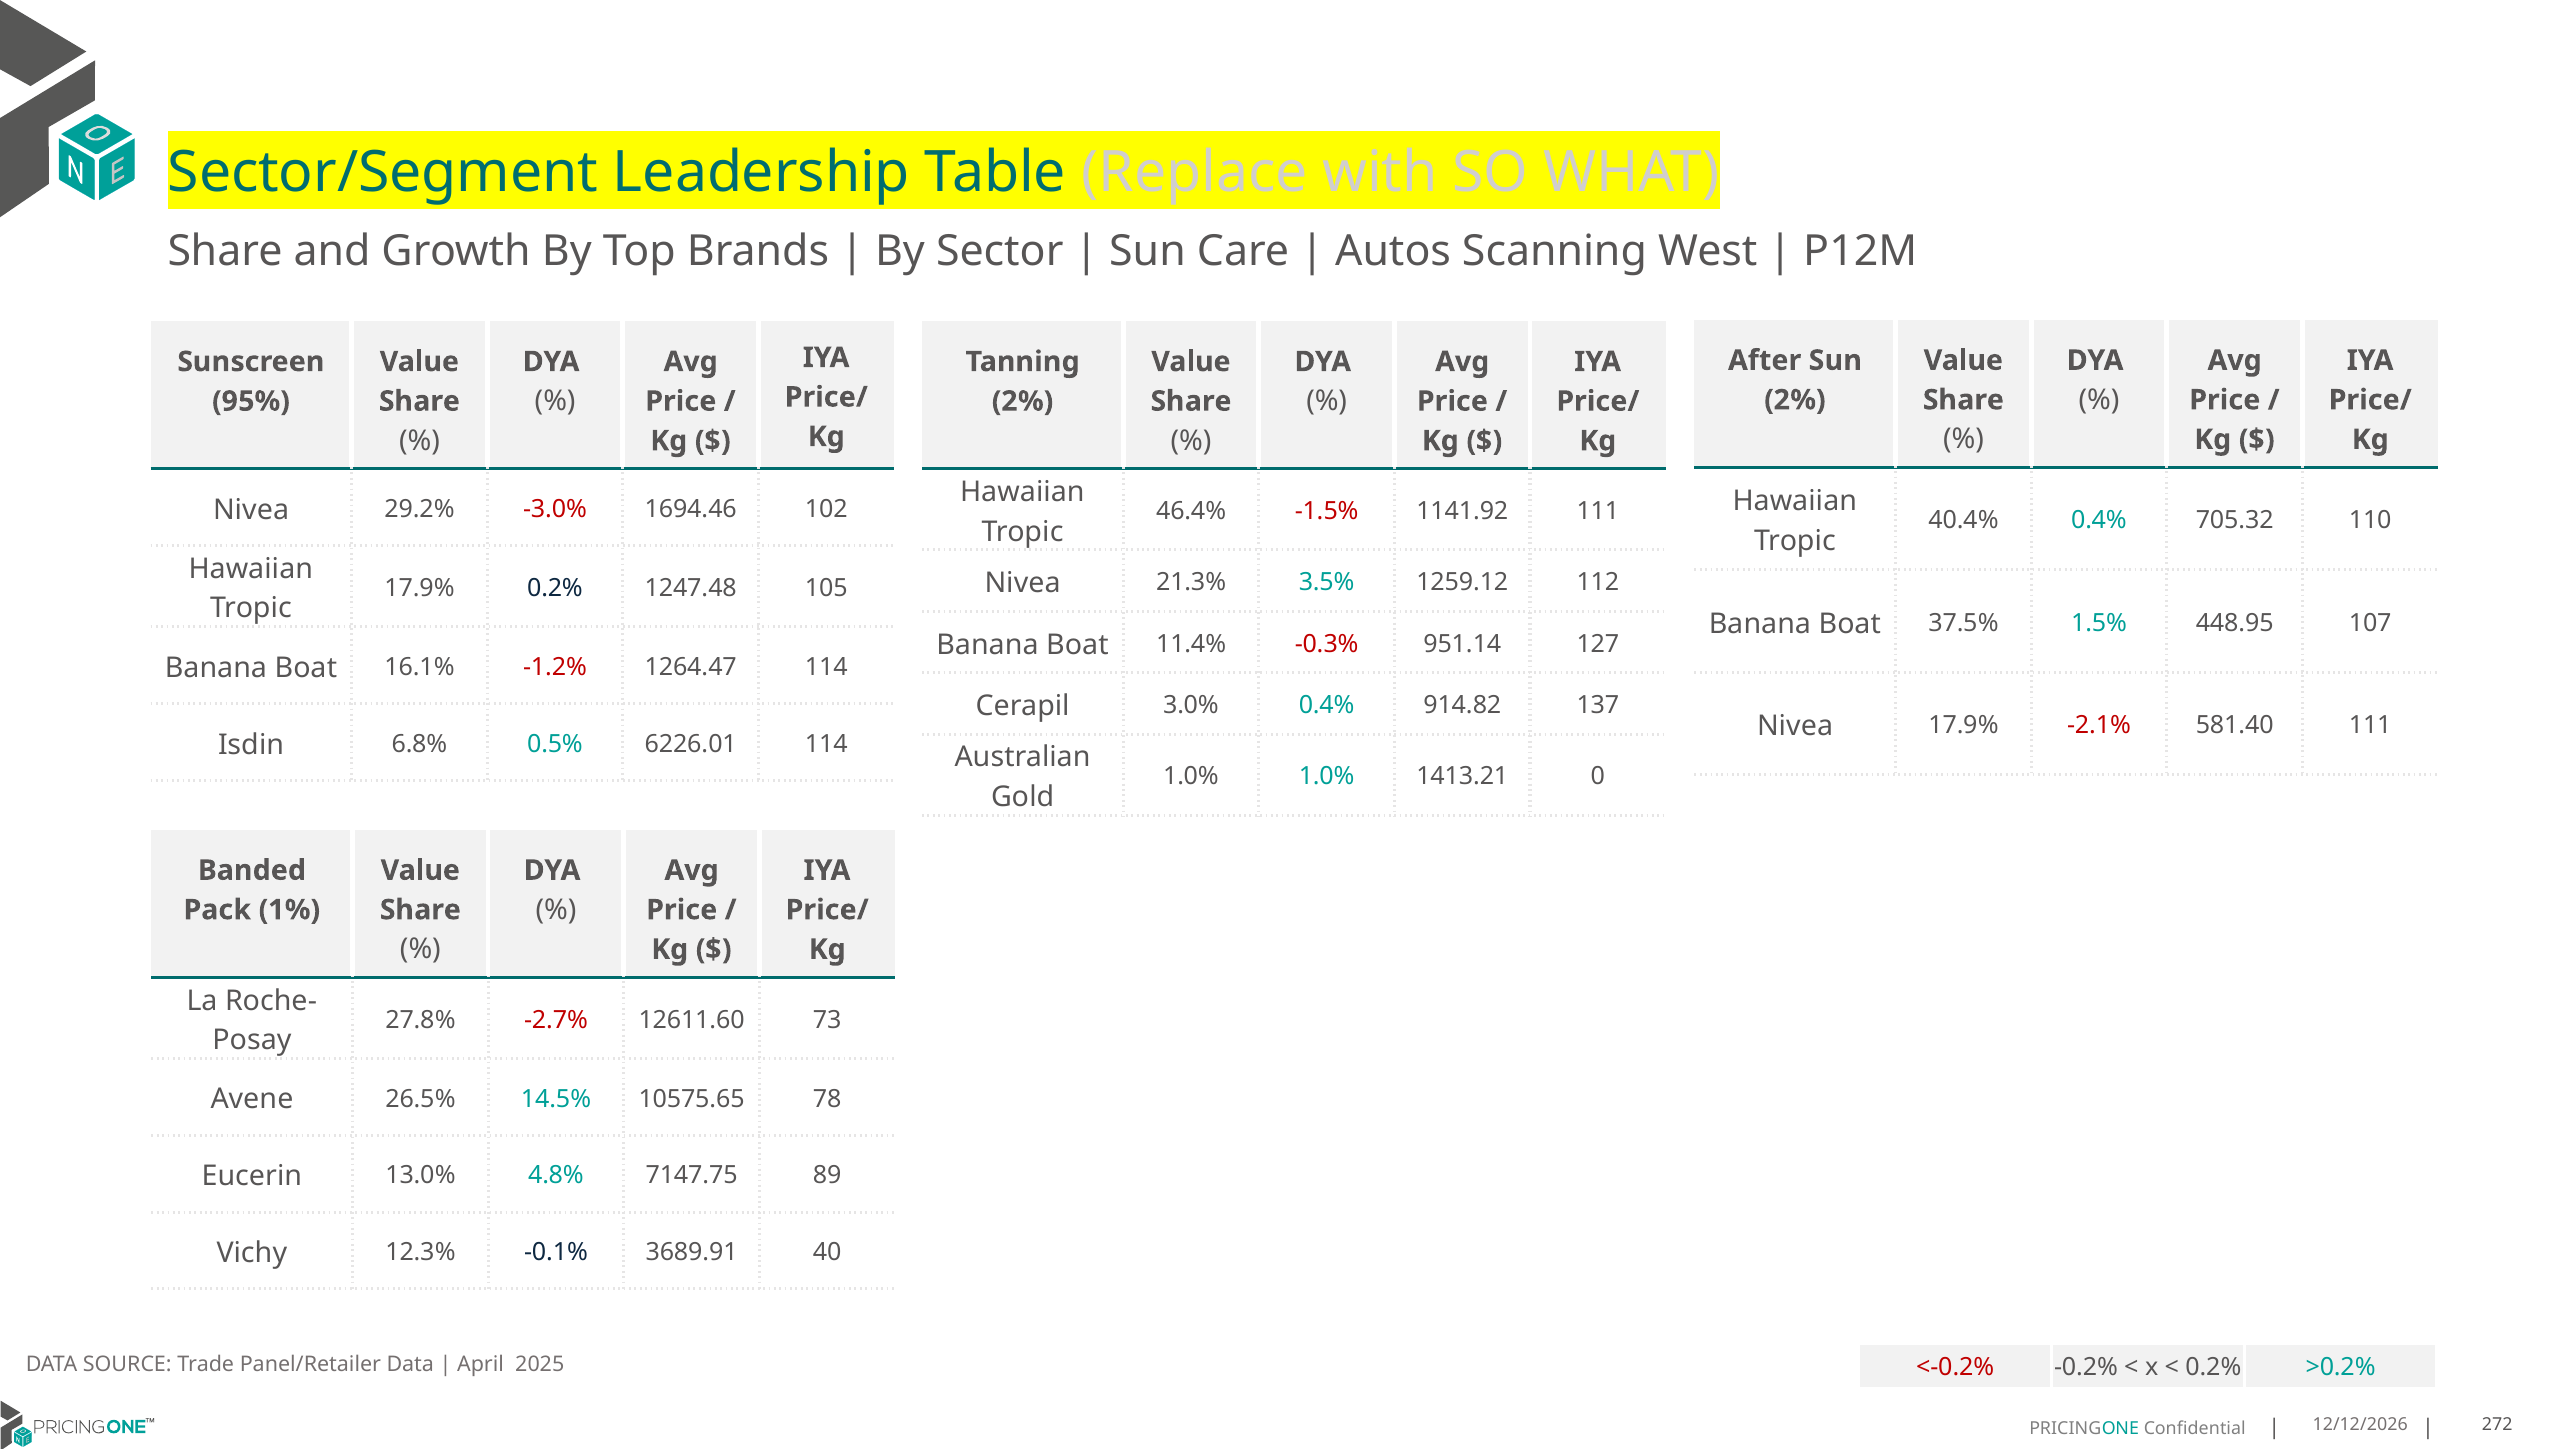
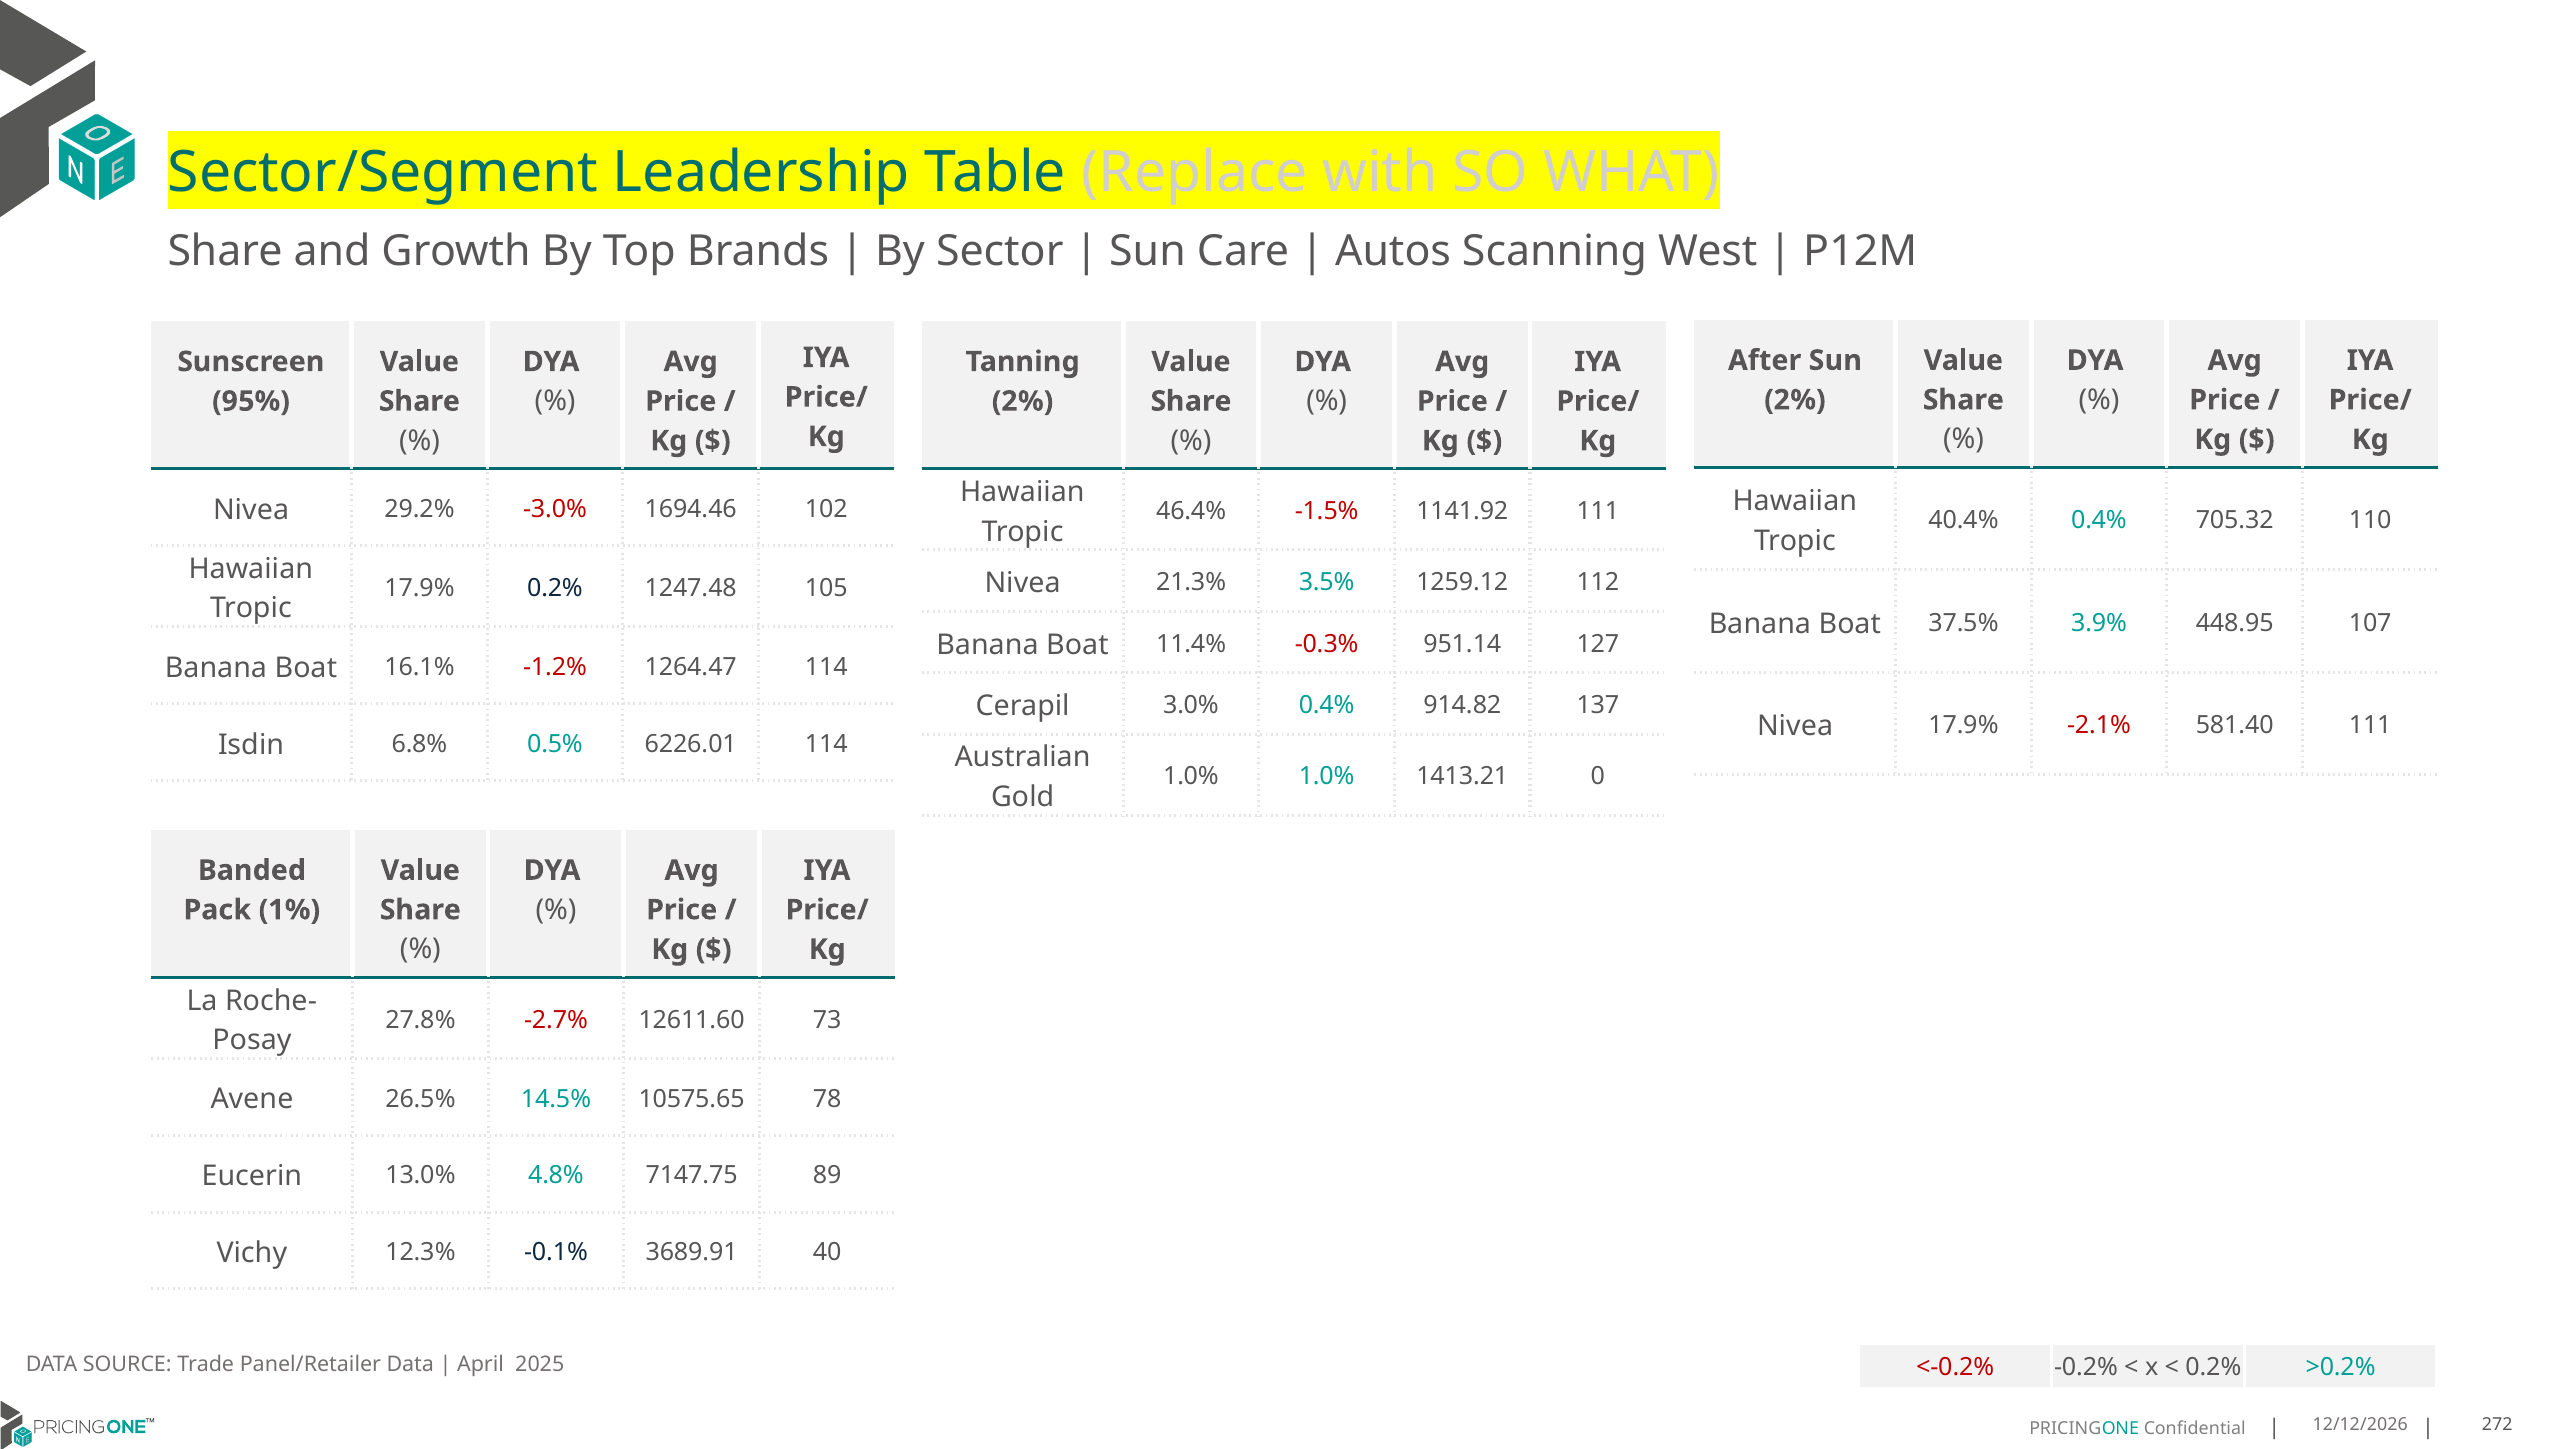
1.5%: 1.5% -> 3.9%
